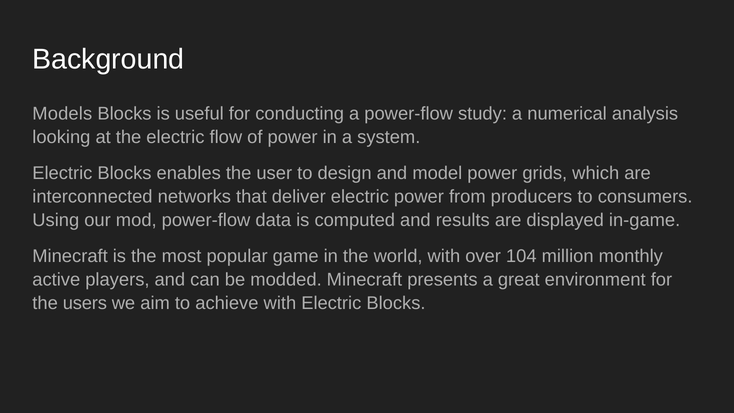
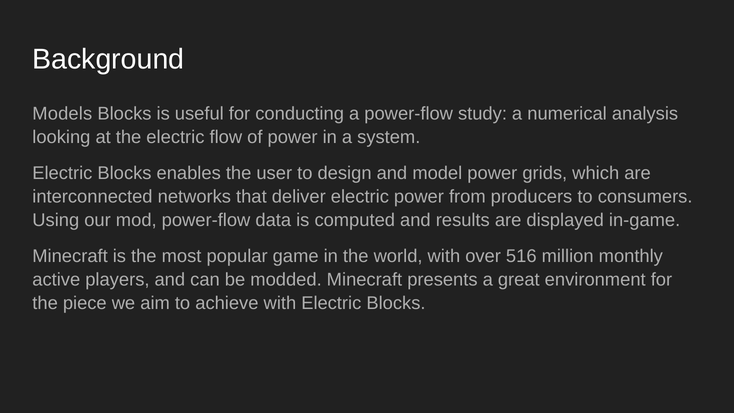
104: 104 -> 516
users: users -> piece
